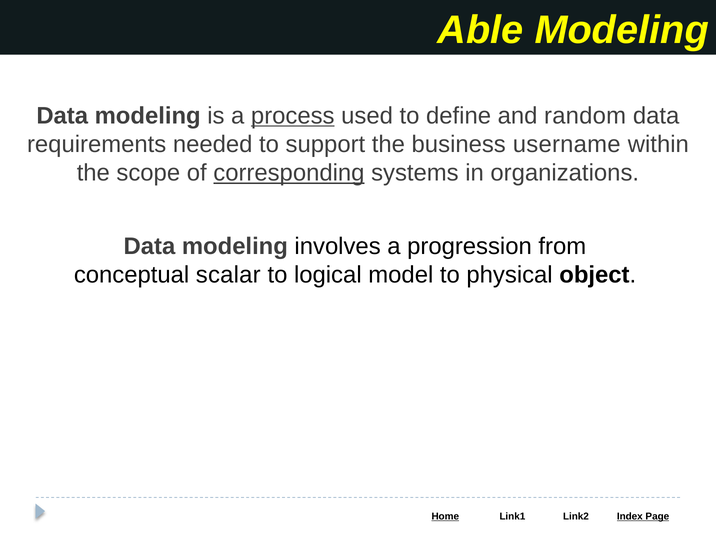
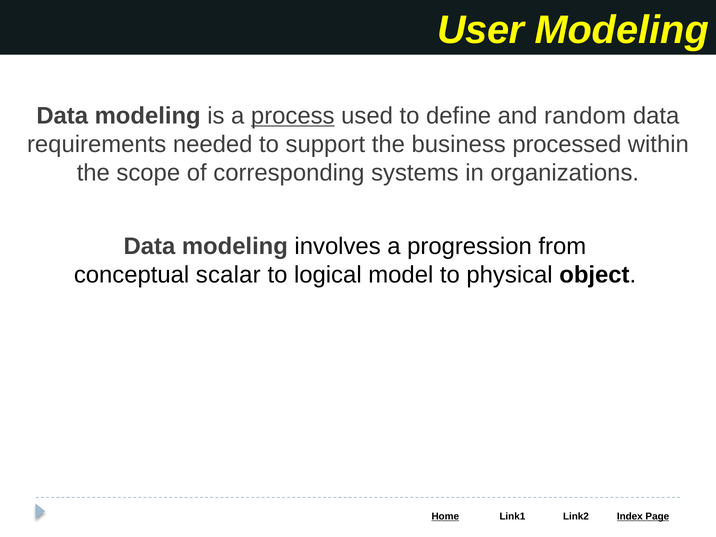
Able: Able -> User
username: username -> processed
corresponding underline: present -> none
